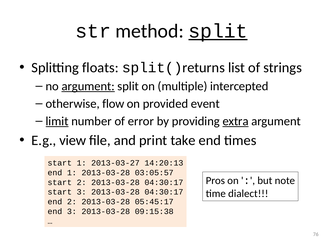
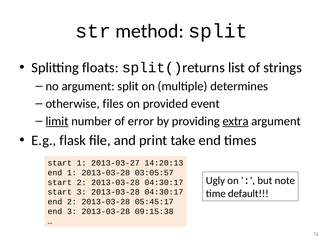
split at (218, 31) underline: present -> none
argument at (88, 86) underline: present -> none
intercepted: intercepted -> determines
flow: flow -> files
view: view -> flask
Pros: Pros -> Ugly
dialect: dialect -> default
